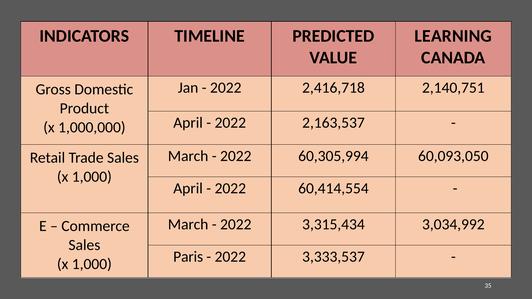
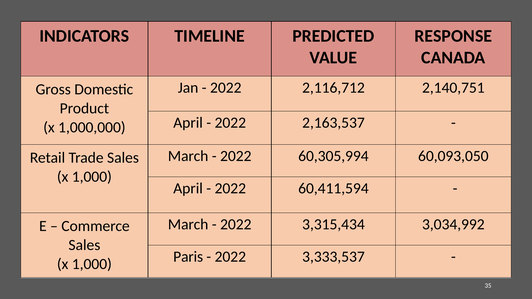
LEARNING: LEARNING -> RESPONSE
2,416,718: 2,416,718 -> 2,116,712
60,414,554: 60,414,554 -> 60,411,594
